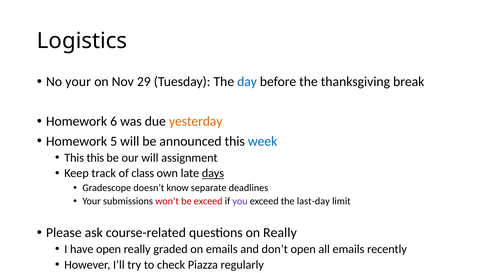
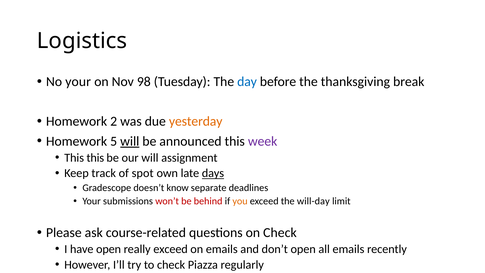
29: 29 -> 98
6: 6 -> 2
will at (130, 141) underline: none -> present
week colour: blue -> purple
class: class -> spot
be exceed: exceed -> behind
you colour: purple -> orange
last-day: last-day -> will-day
on Really: Really -> Check
really graded: graded -> exceed
